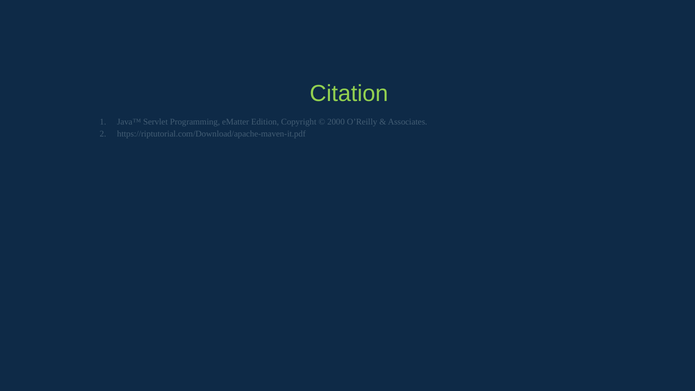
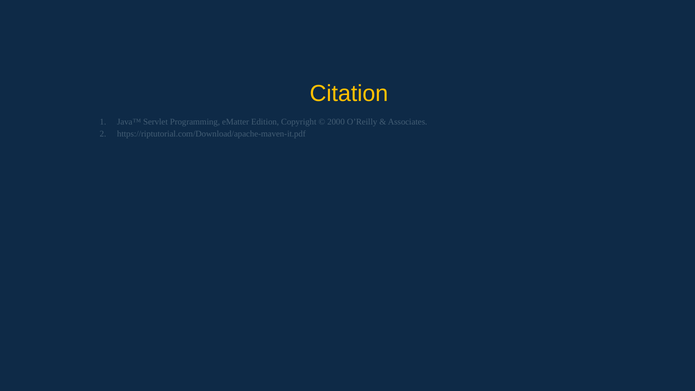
Citation colour: light green -> yellow
